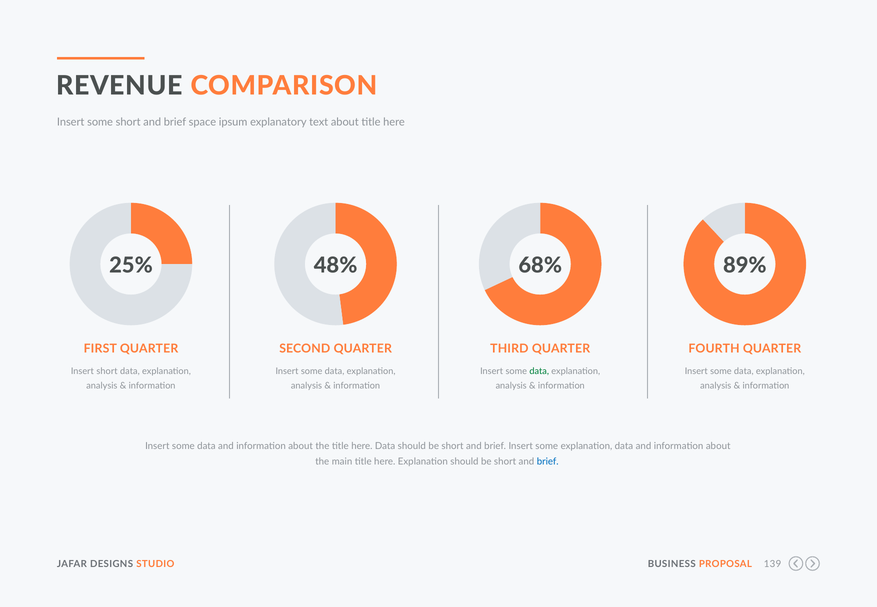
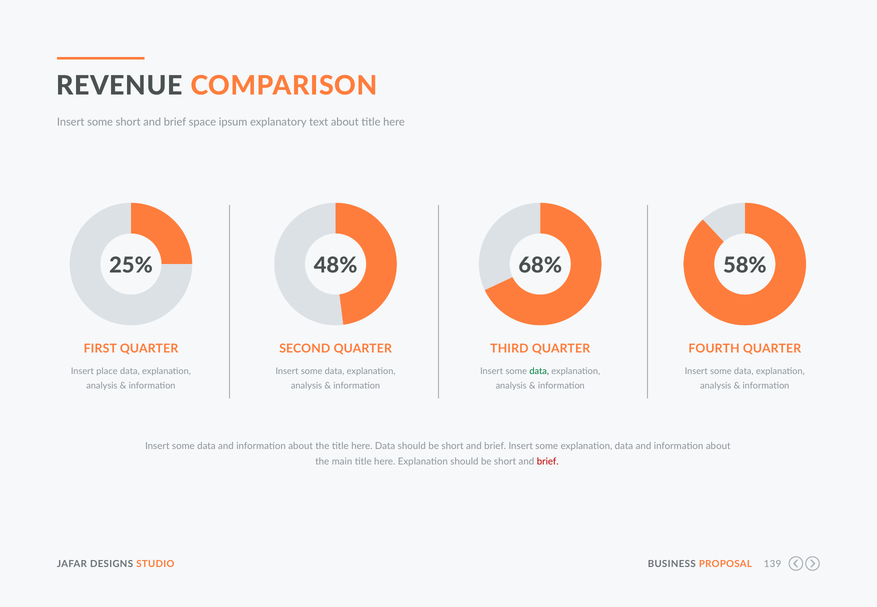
89%: 89% -> 58%
Insert short: short -> place
brief at (548, 461) colour: blue -> red
